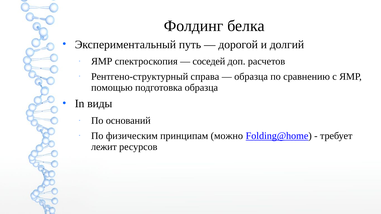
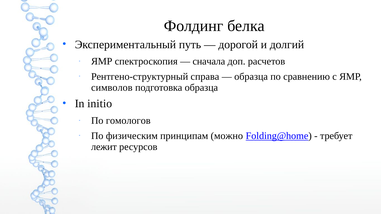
соседей: соседей -> сначала
помощью: помощью -> символов
виды: виды -> initio
оснований: оснований -> гомологов
